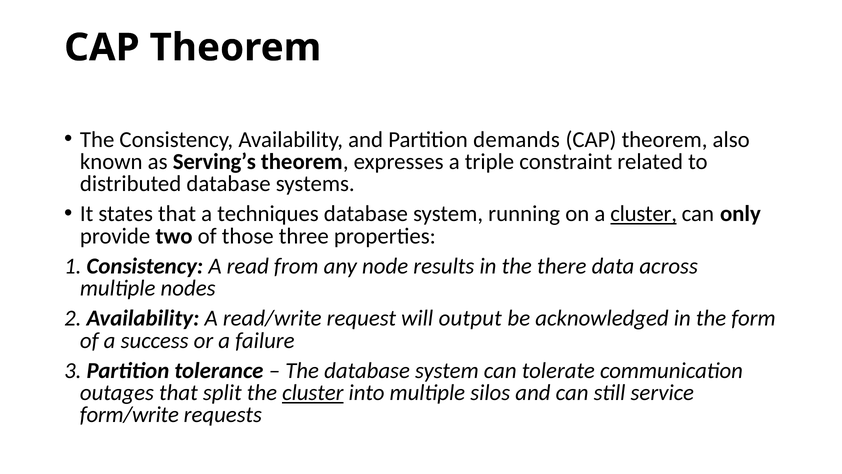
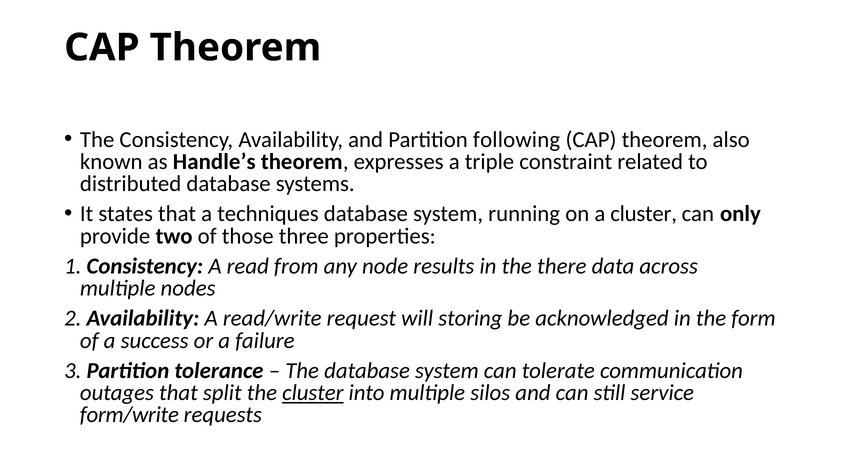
demands: demands -> following
Serving’s: Serving’s -> Handle’s
cluster at (644, 214) underline: present -> none
output: output -> storing
